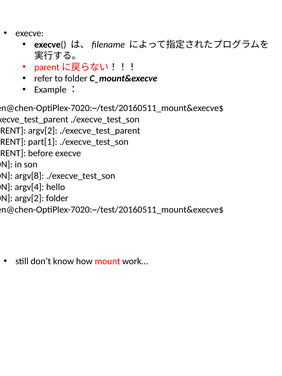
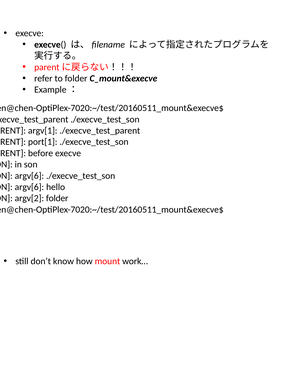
argv[2 at (43, 131): argv[2 -> argv[1
part[1: part[1 -> port[1
argv[8 at (29, 176): argv[8 -> argv[6
argv[4 at (29, 187): argv[4 -> argv[6
